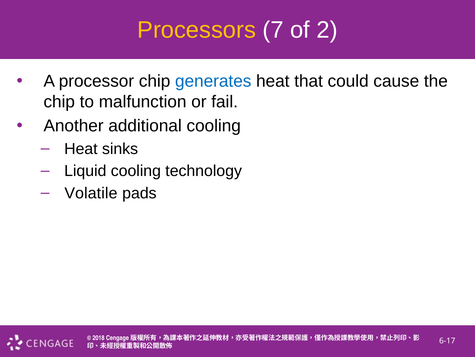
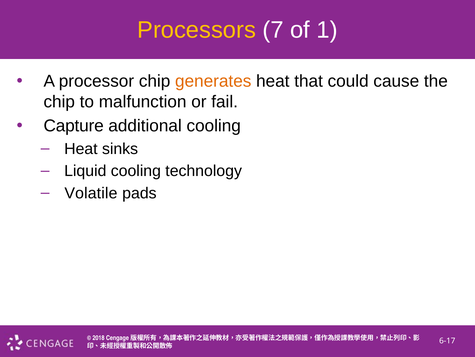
2: 2 -> 1
generates colour: blue -> orange
Another: Another -> Capture
